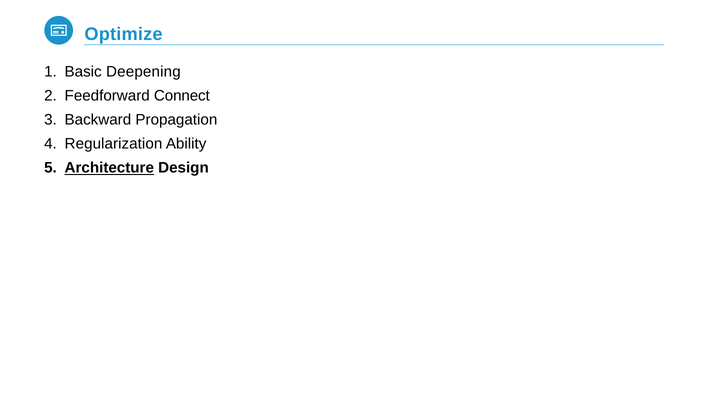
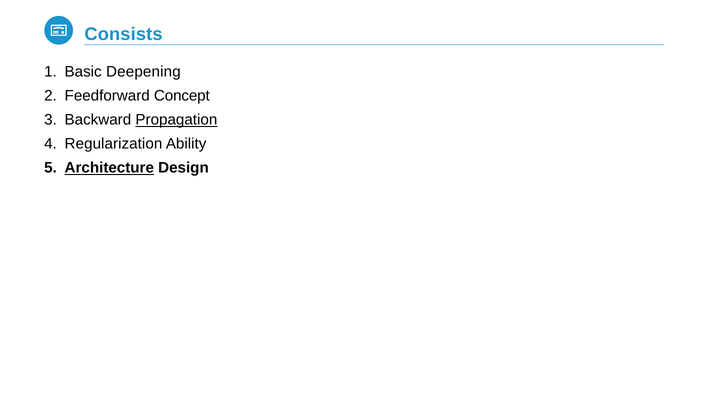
Optimize: Optimize -> Consists
Connect: Connect -> Concept
Propagation underline: none -> present
